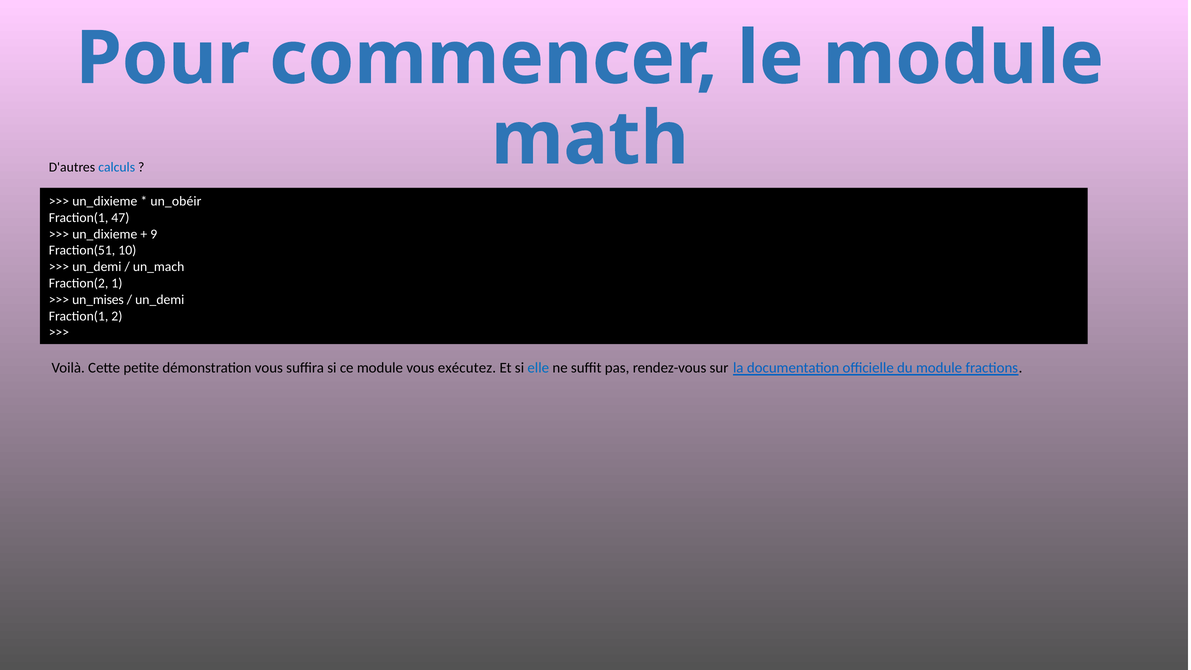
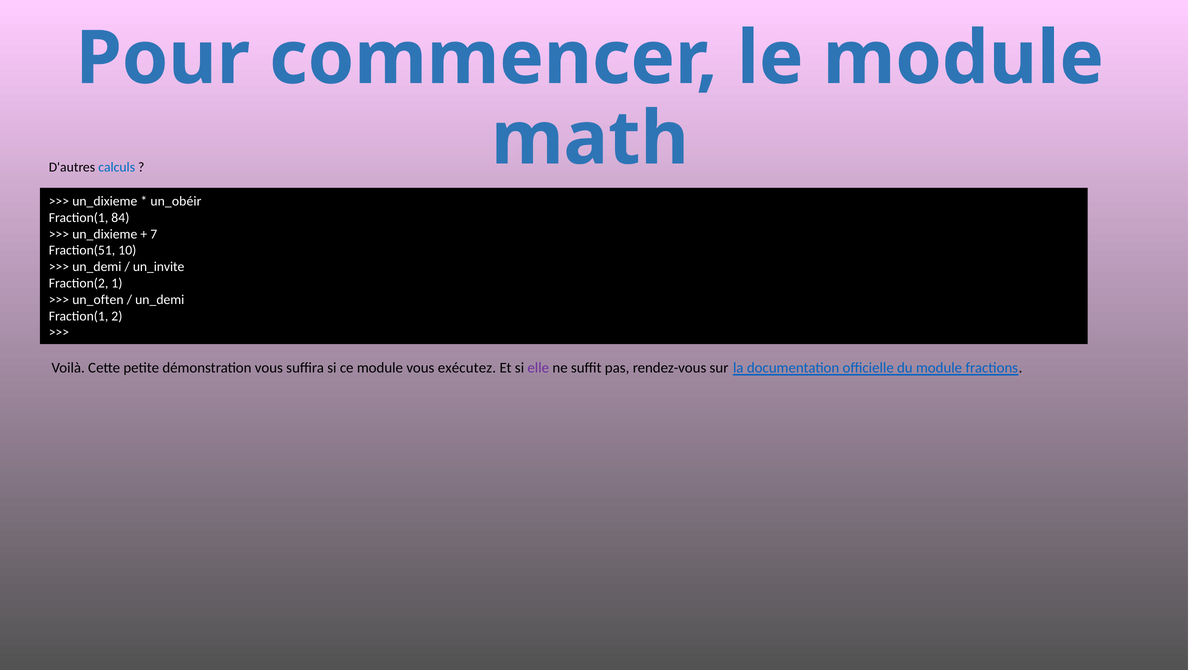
47: 47 -> 84
9: 9 -> 7
un_mach: un_mach -> un_invite
un_mises: un_mises -> un_often
elle colour: blue -> purple
